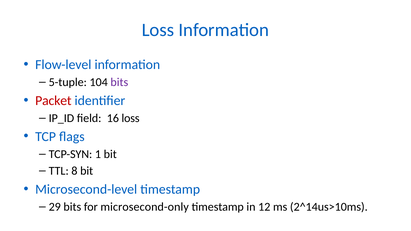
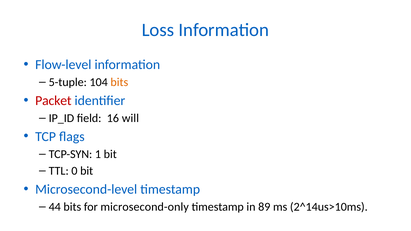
bits at (119, 82) colour: purple -> orange
16 loss: loss -> will
8: 8 -> 0
29: 29 -> 44
12: 12 -> 89
